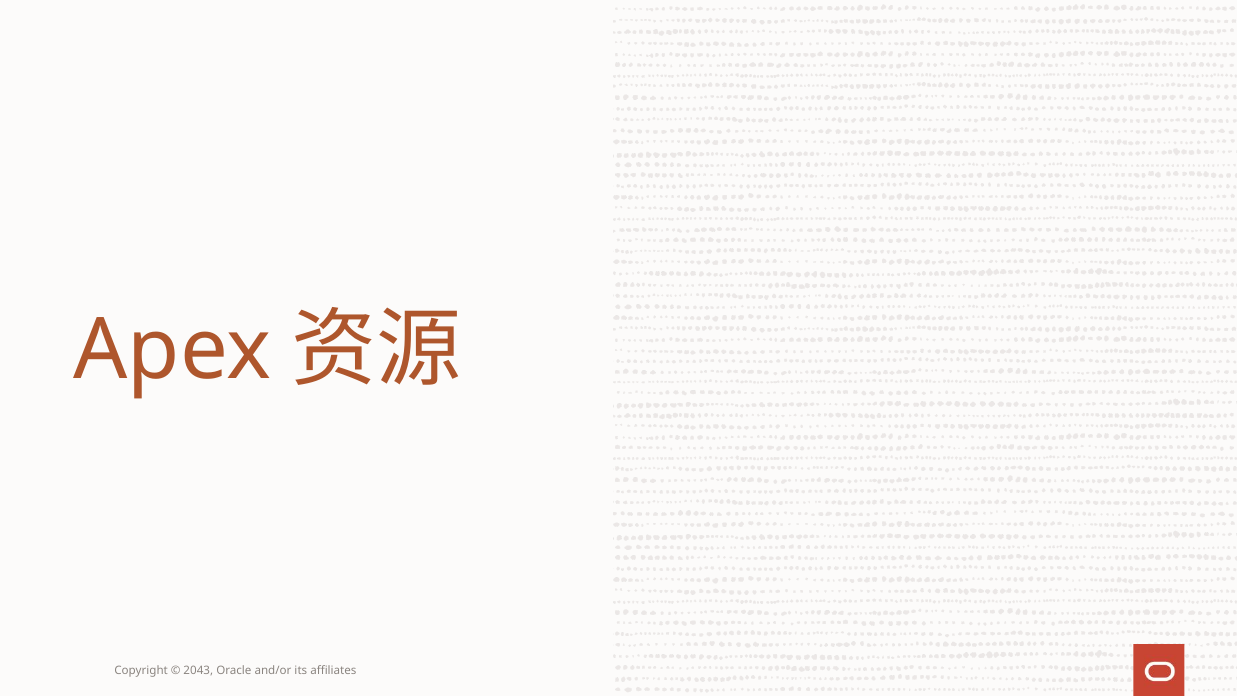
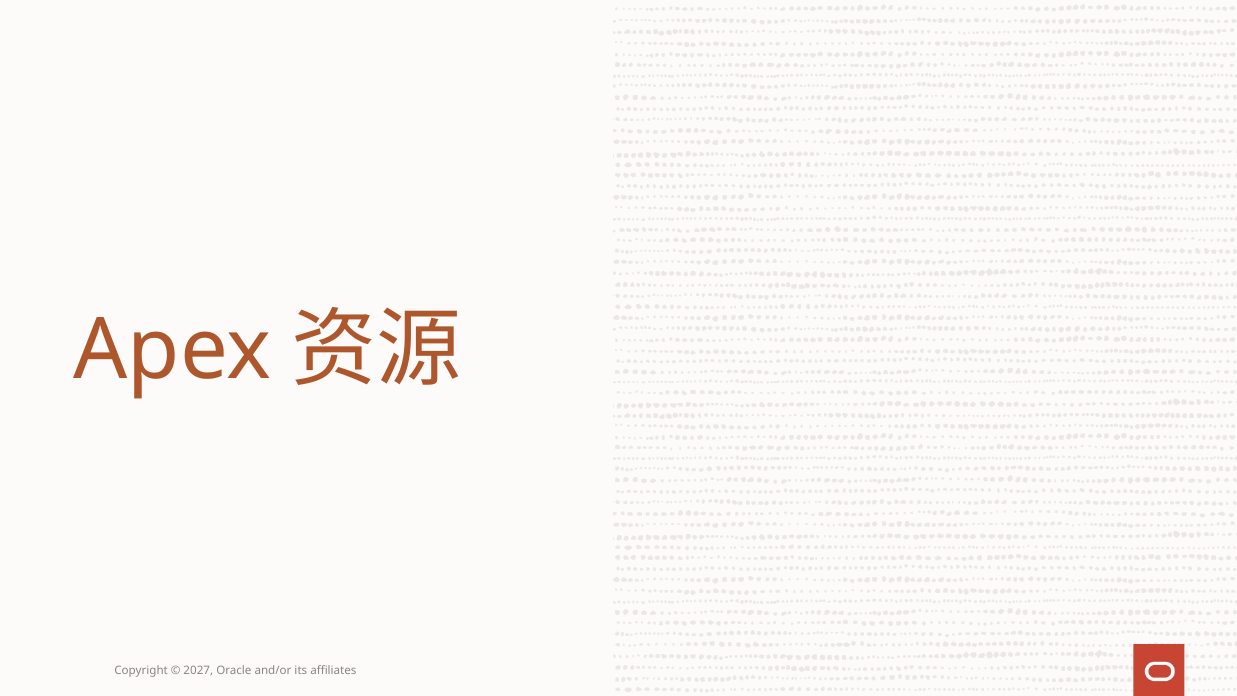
2043: 2043 -> 2027
